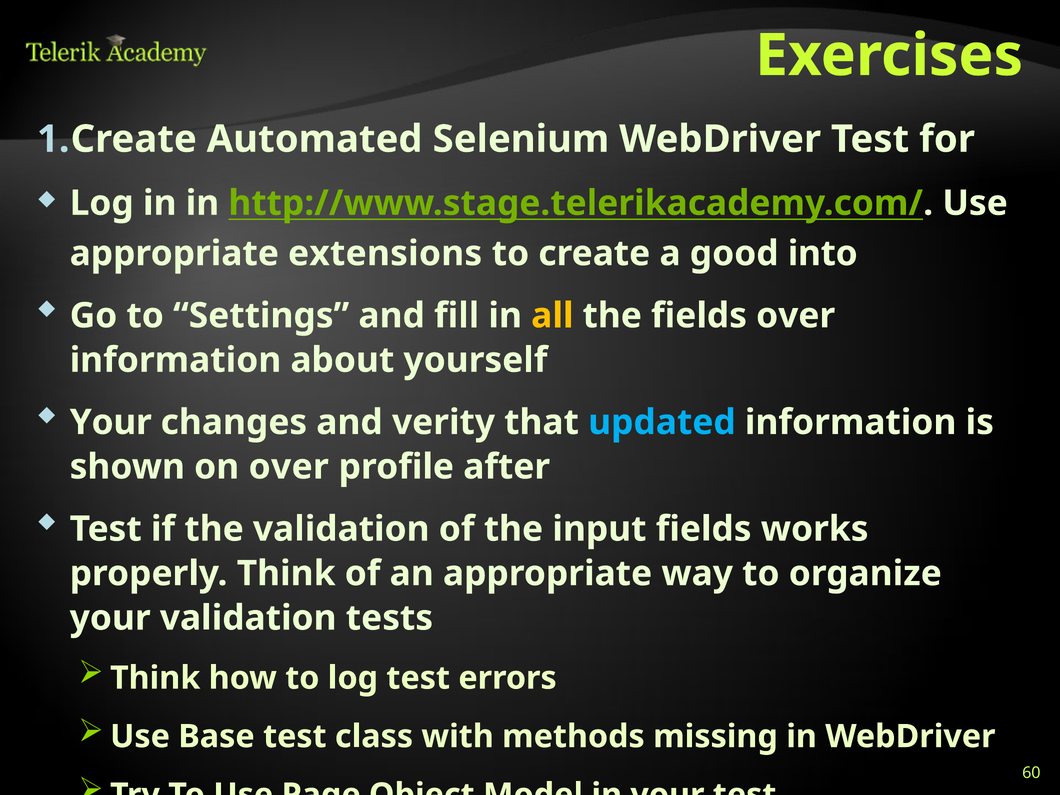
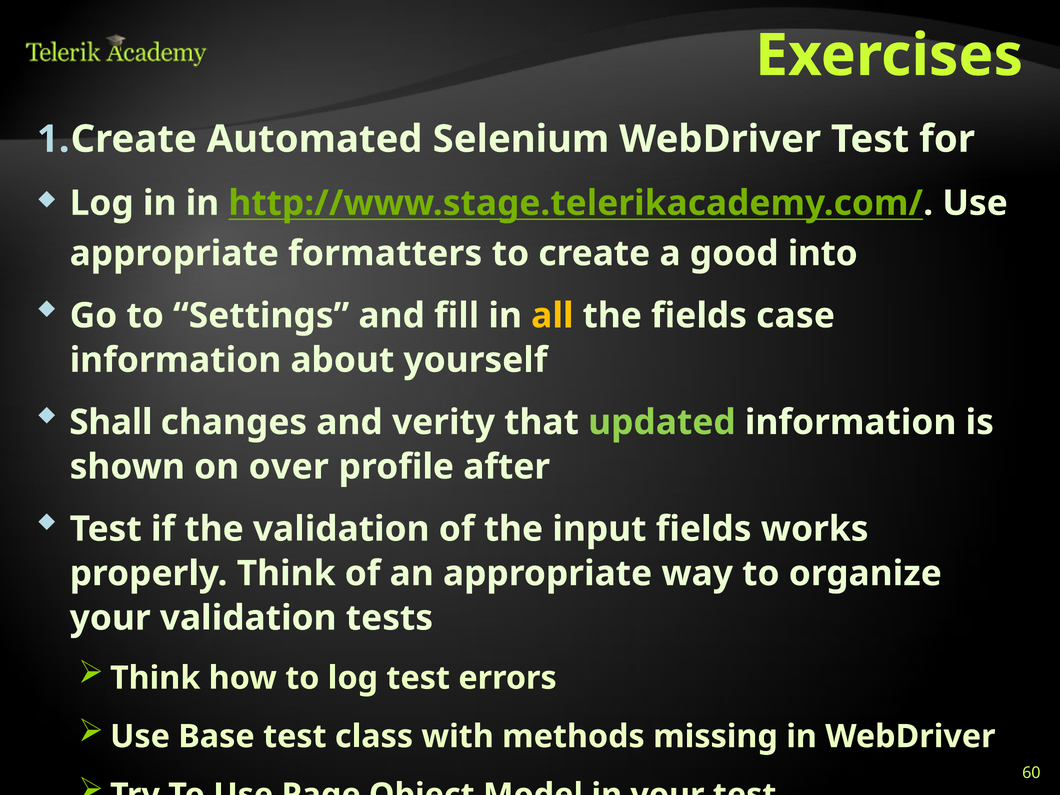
extensions: extensions -> formatters
fields over: over -> case
Your at (111, 422): Your -> Shall
updated colour: light blue -> light green
